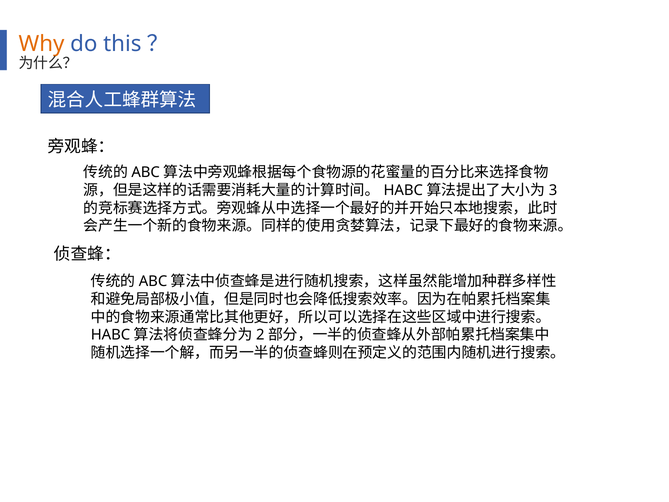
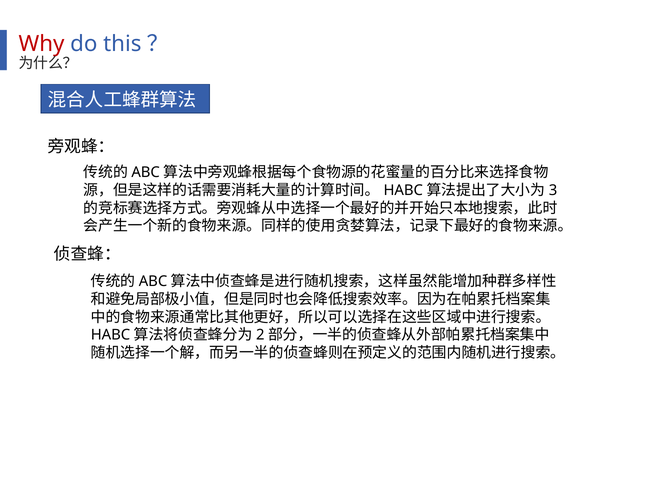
Why colour: orange -> red
